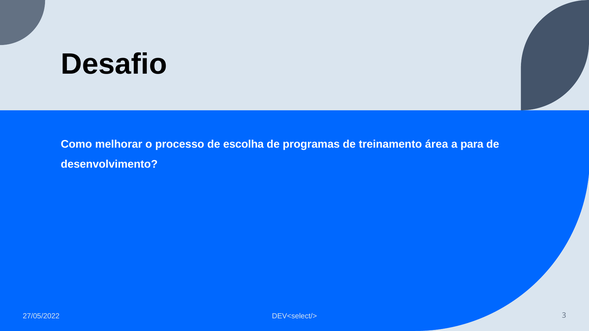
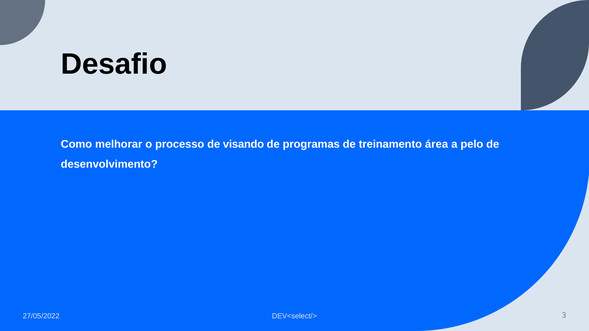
escolha: escolha -> visando
para: para -> pelo
